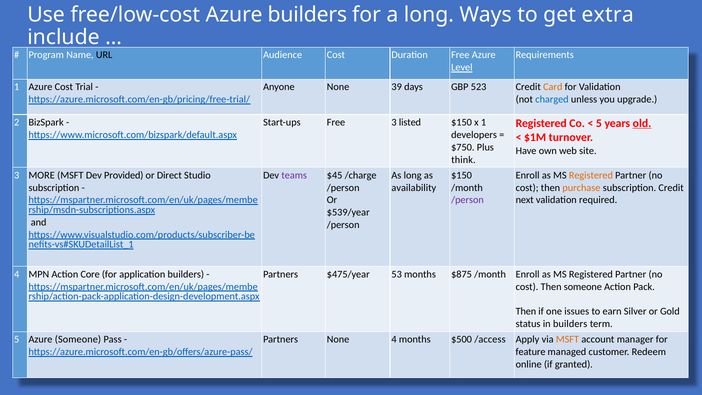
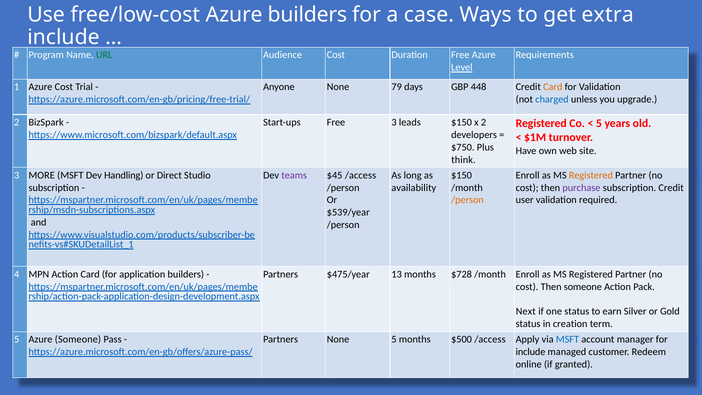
a long: long -> case
URL colour: black -> green
39: 39 -> 79
523: 523 -> 448
listed: listed -> leads
x 1: 1 -> 2
old underline: present -> none
Provided: Provided -> Handling
$45 /charge: /charge -> /access
purchase colour: orange -> purple
/person at (468, 200) colour: purple -> orange
next: next -> user
Action Core: Core -> Card
53: 53 -> 13
$875: $875 -> $728
Then at (526, 312): Then -> Next
one issues: issues -> status
in builders: builders -> creation
None 4: 4 -> 5
MSFT at (567, 339) colour: orange -> blue
feature at (531, 352): feature -> include
